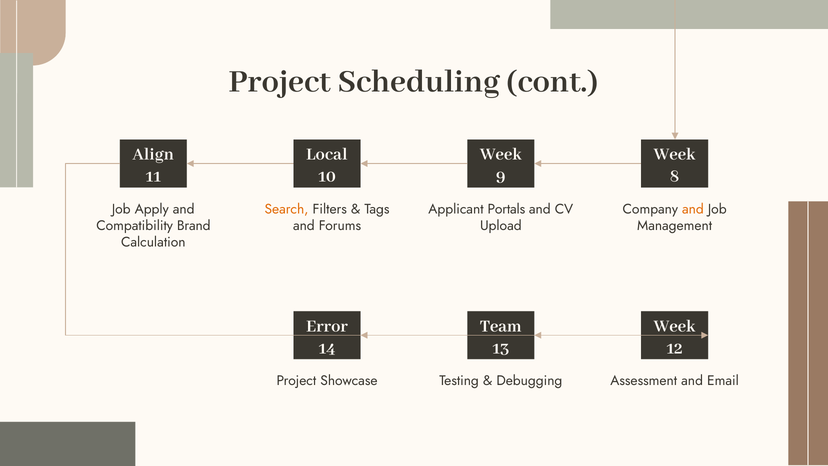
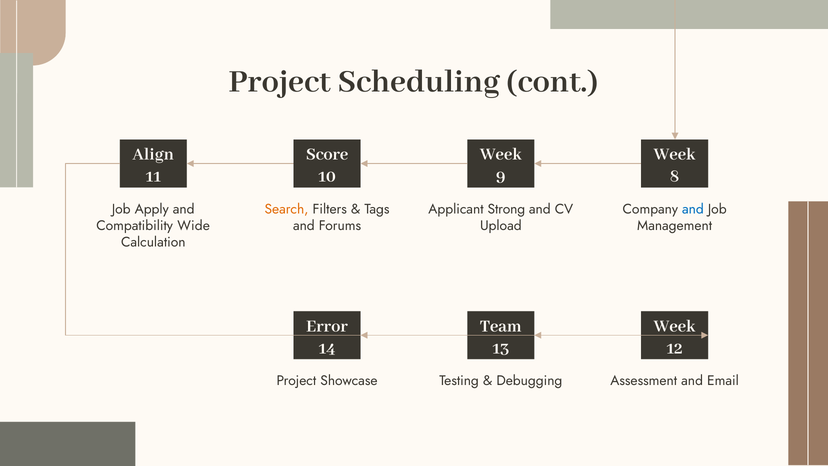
Local: Local -> Score
Portals: Portals -> Strong
and at (693, 209) colour: orange -> blue
Brand: Brand -> Wide
